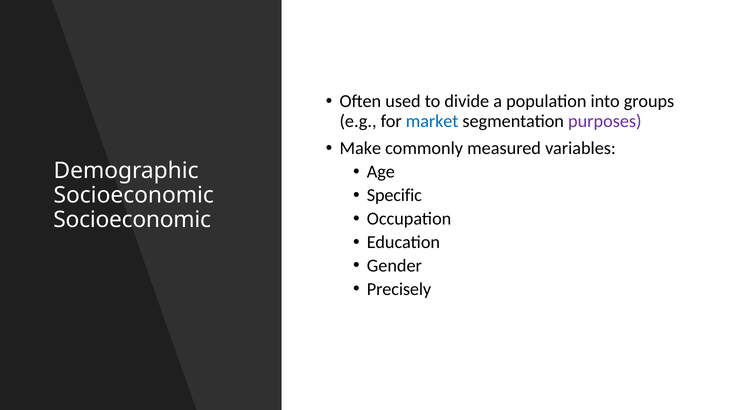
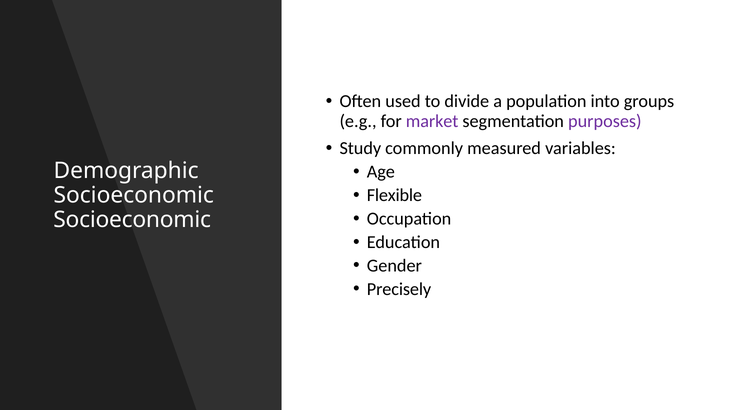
market colour: blue -> purple
Make: Make -> Study
Specific: Specific -> Flexible
